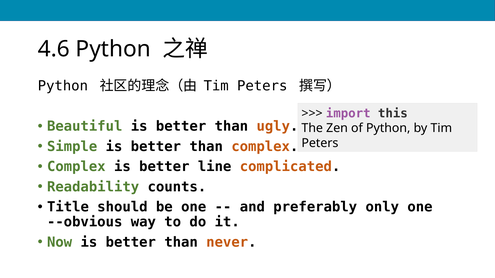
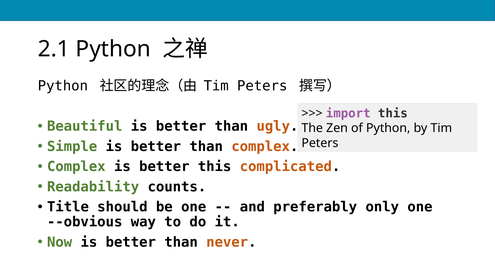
4.6: 4.6 -> 2.1
better line: line -> this
